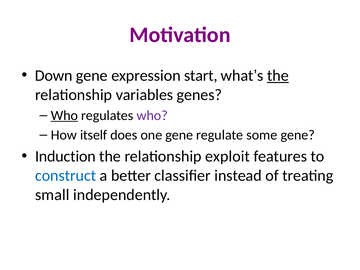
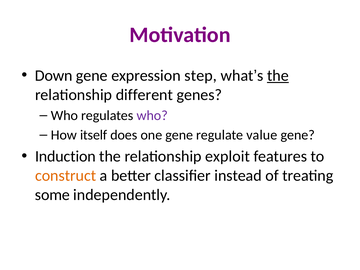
start: start -> step
variables: variables -> different
Who at (64, 115) underline: present -> none
some: some -> value
construct colour: blue -> orange
small: small -> some
